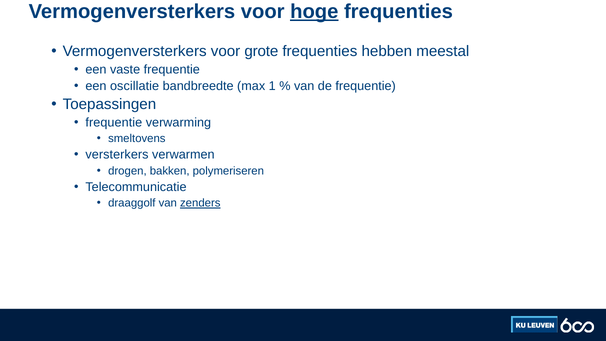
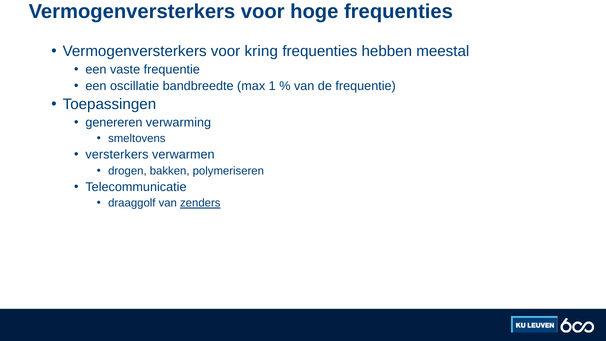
hoge underline: present -> none
grote: grote -> kring
frequentie at (114, 122): frequentie -> genereren
